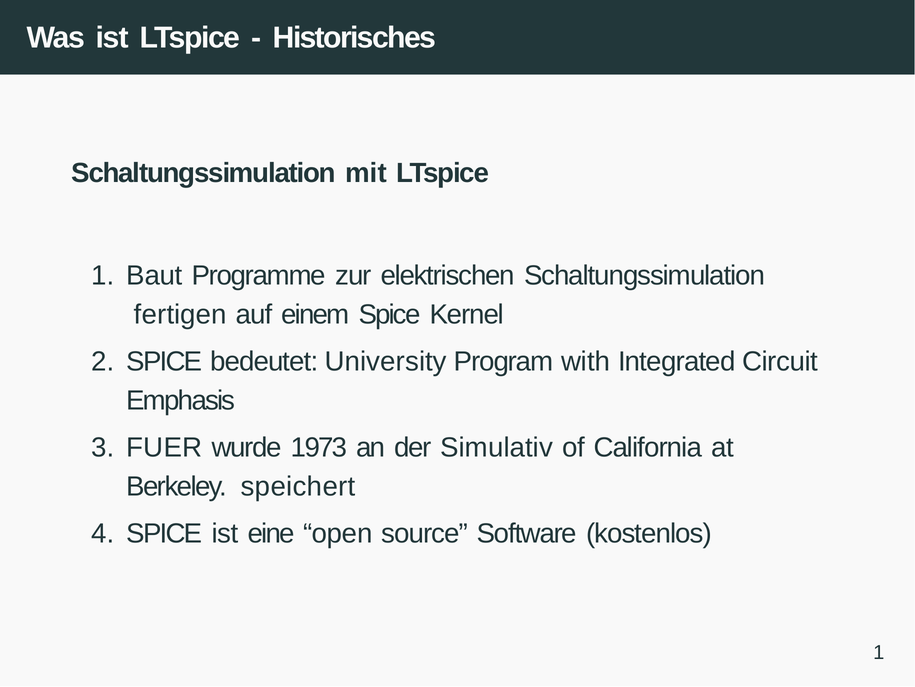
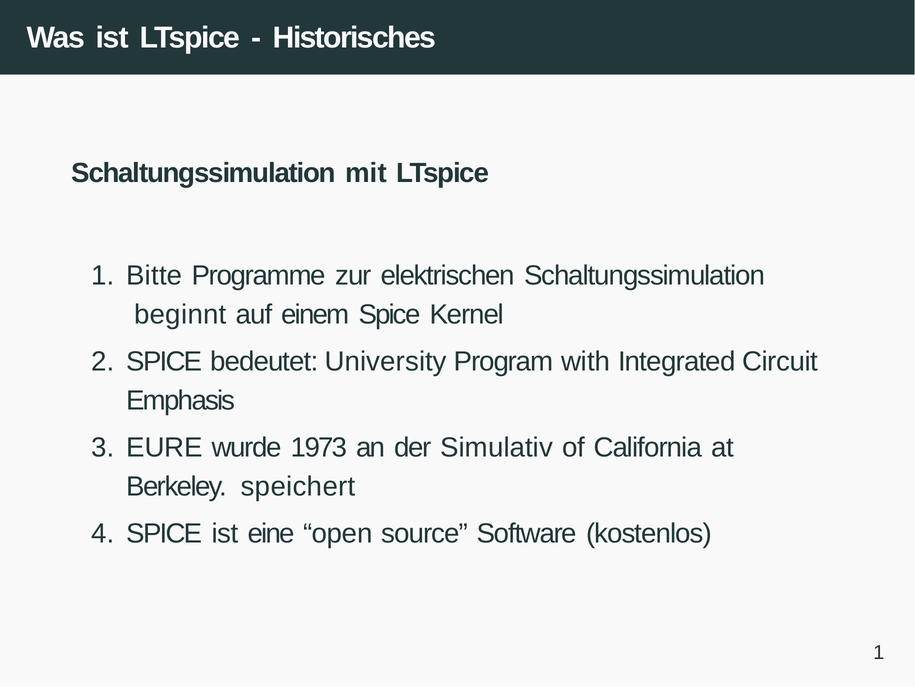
Baut: Baut -> Bitte
fertigen: fertigen -> beginnt
FUER: FUER -> EURE
